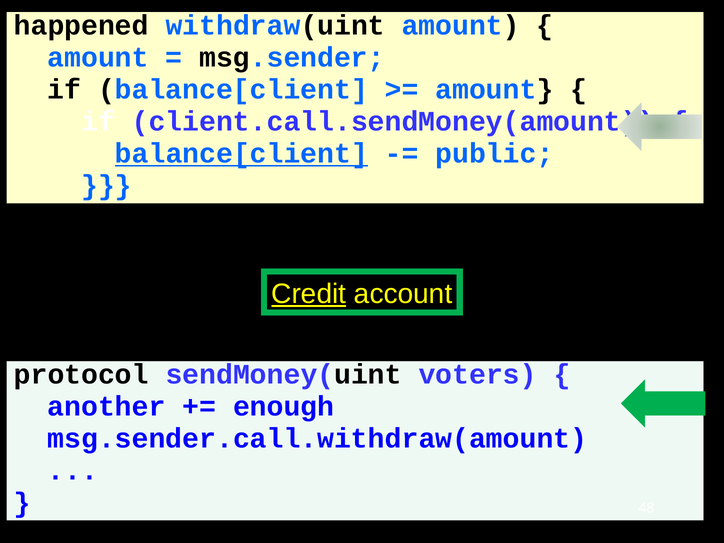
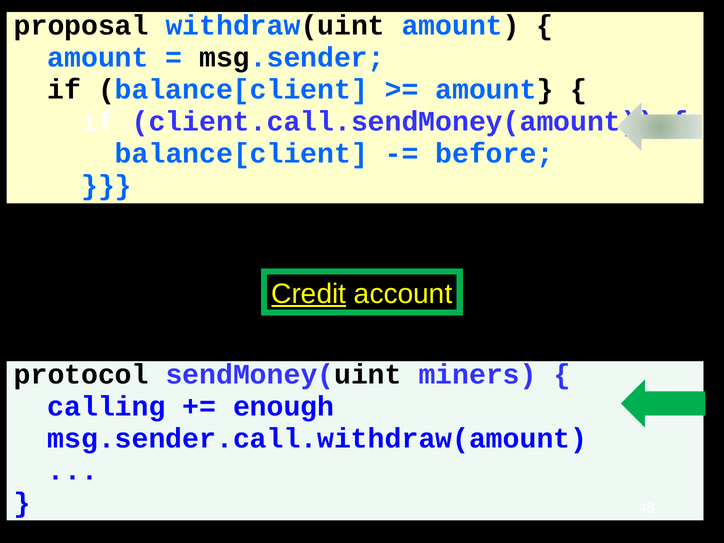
happened: happened -> proposal
balance[client at (241, 154) underline: present -> none
public: public -> before
voters: voters -> miners
another: another -> calling
